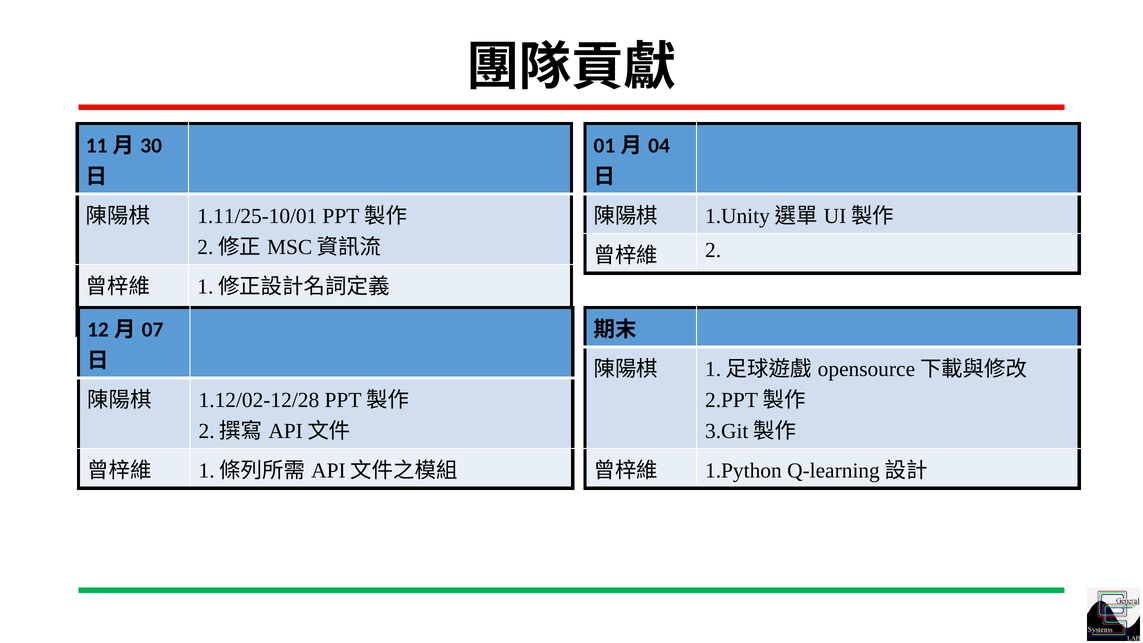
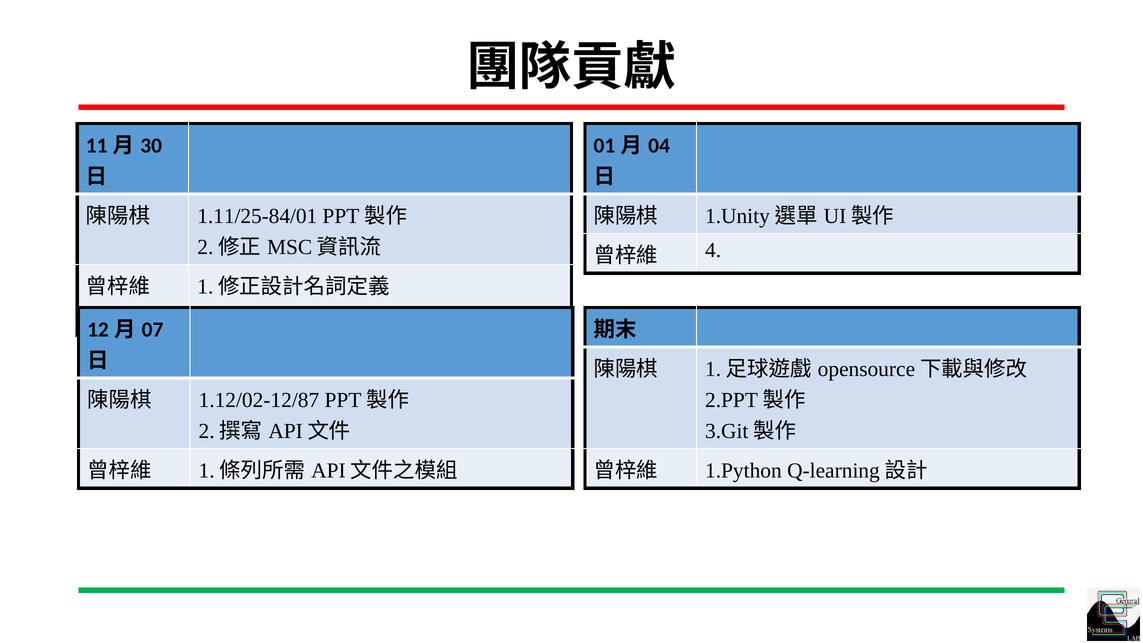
1.11/25-10/01: 1.11/25-10/01 -> 1.11/25-84/01
2: 2 -> 4
1.12/02-12/28: 1.12/02-12/28 -> 1.12/02-12/87
